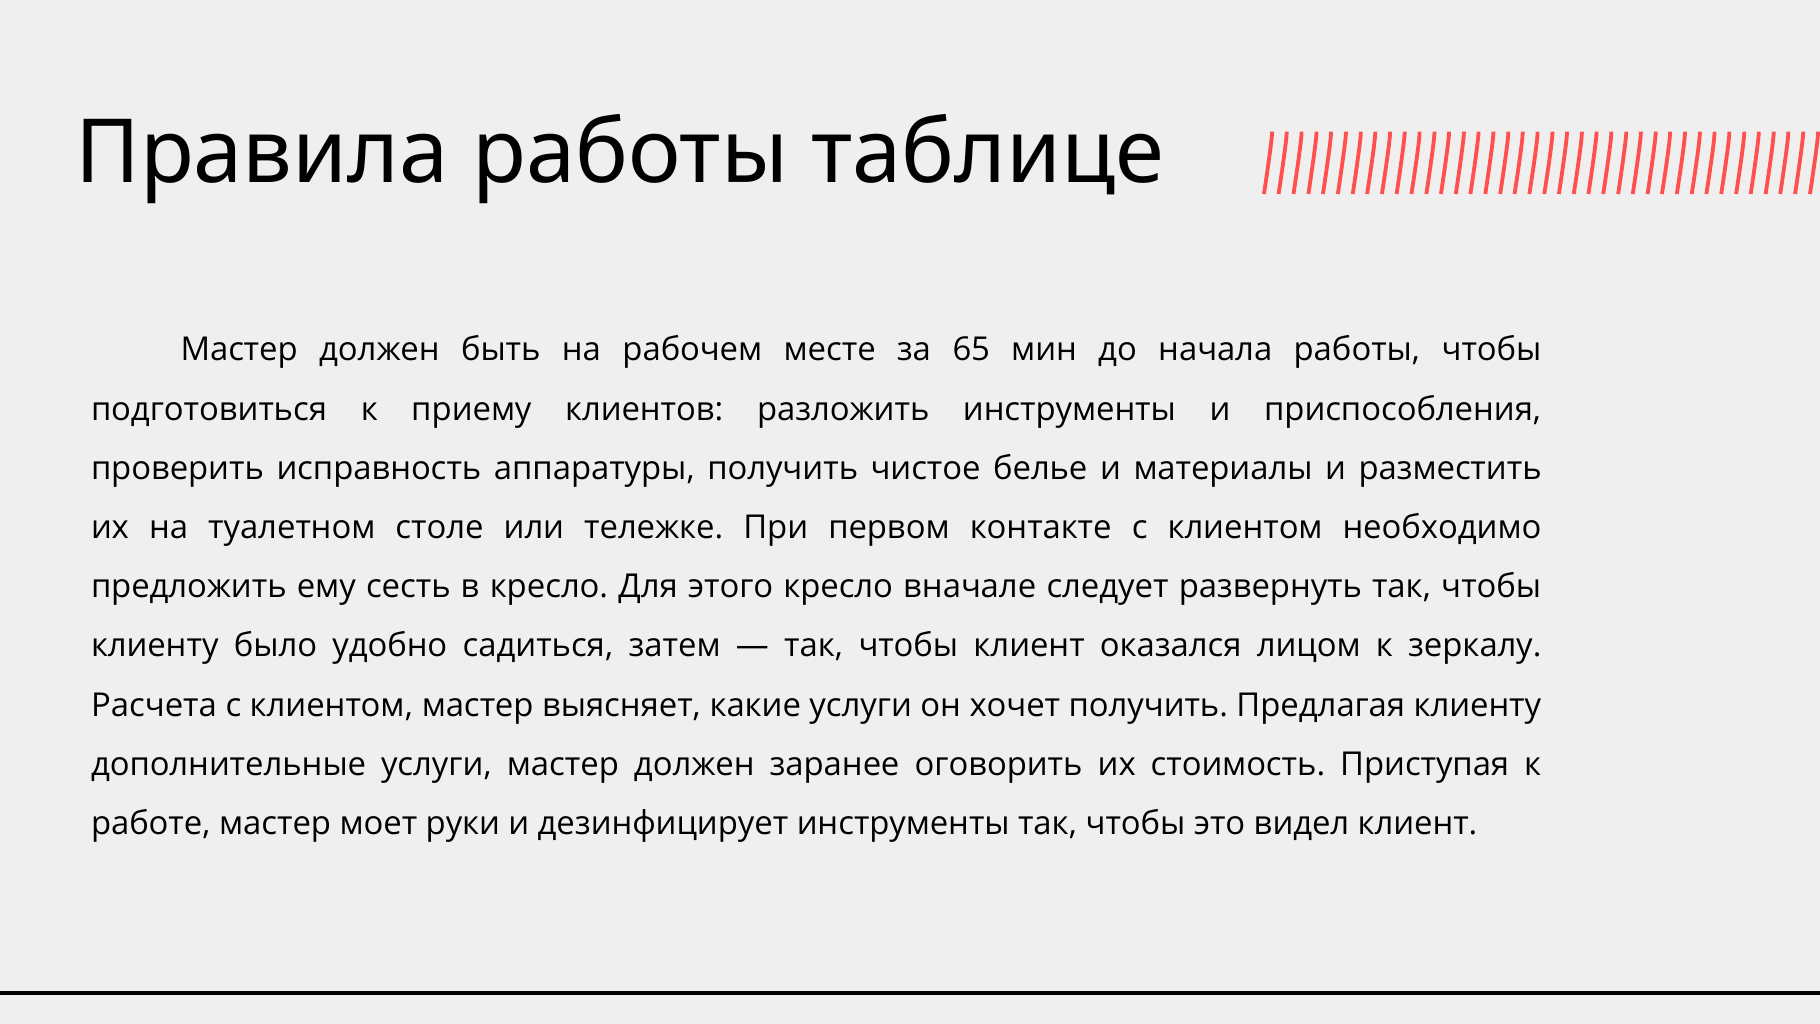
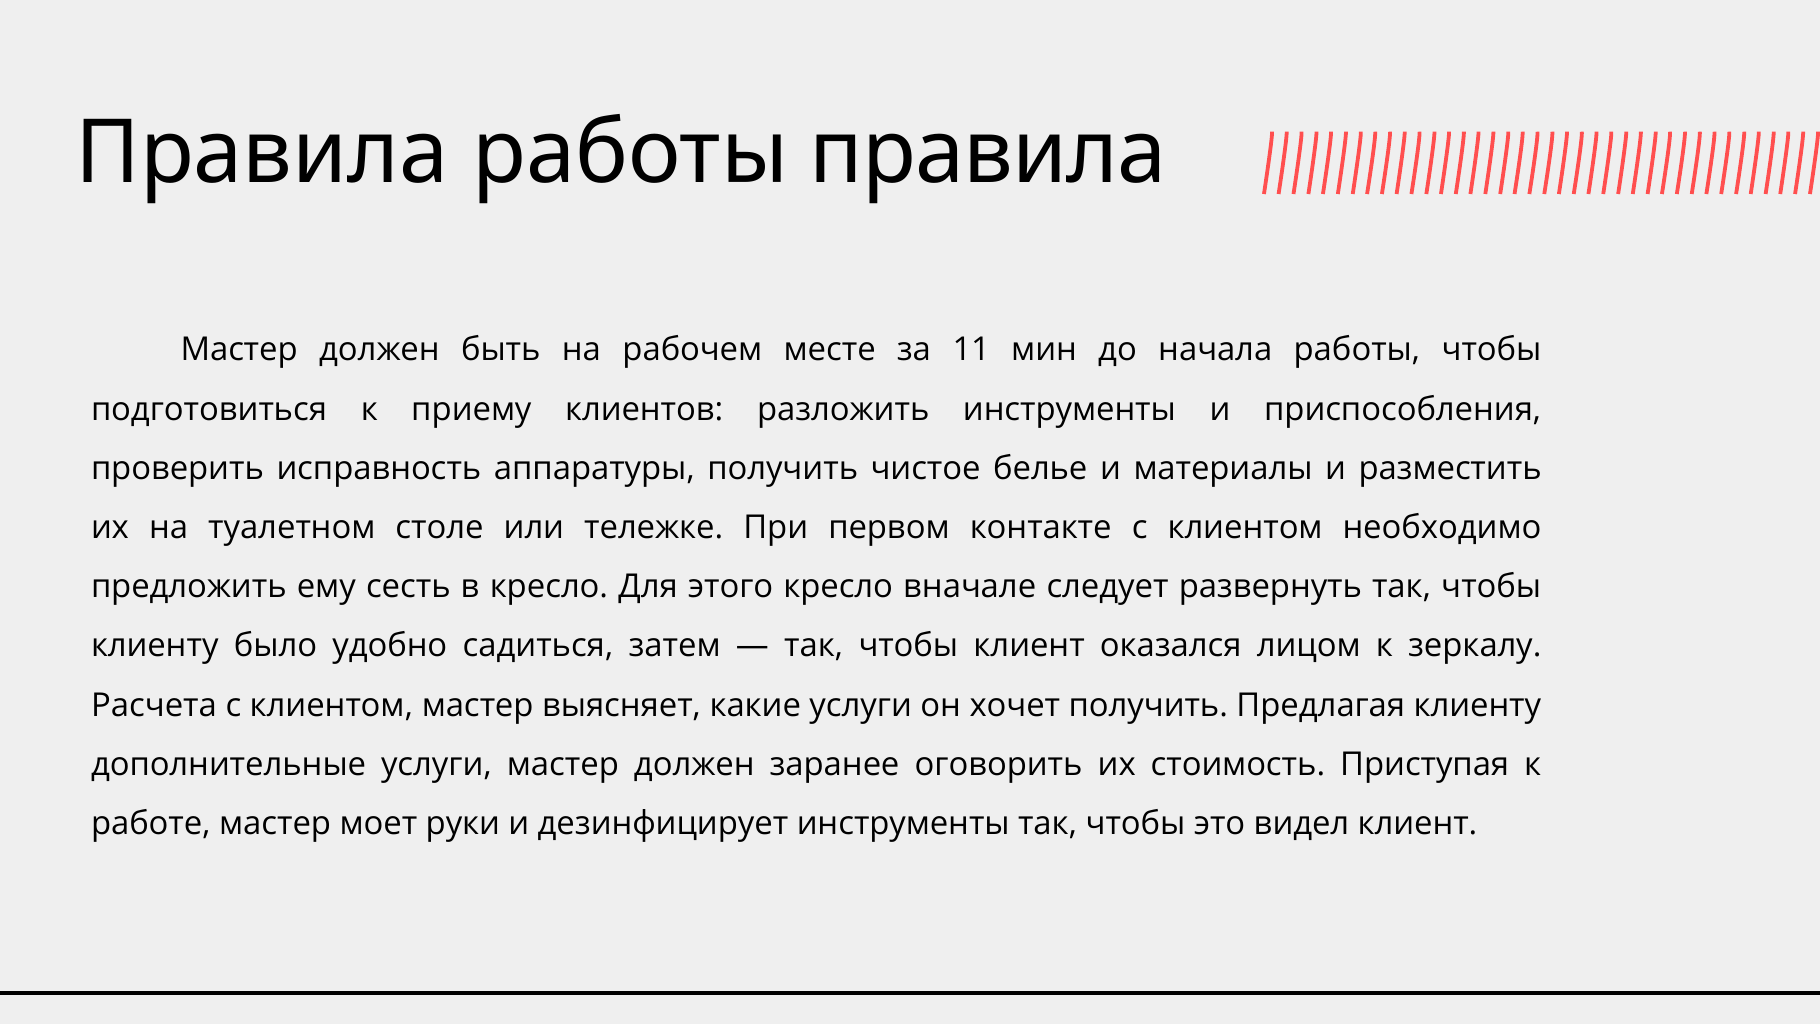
работы таблице: таблице -> правила
65: 65 -> 11
